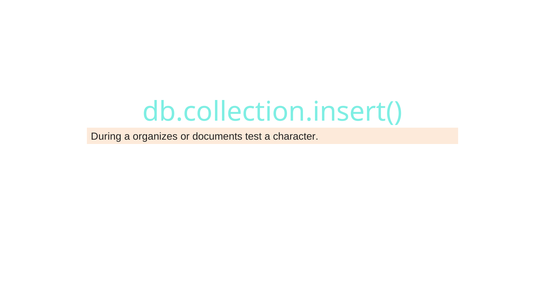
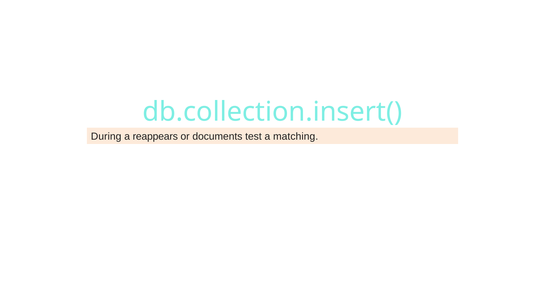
organizes: organizes -> reappears
character: character -> matching
